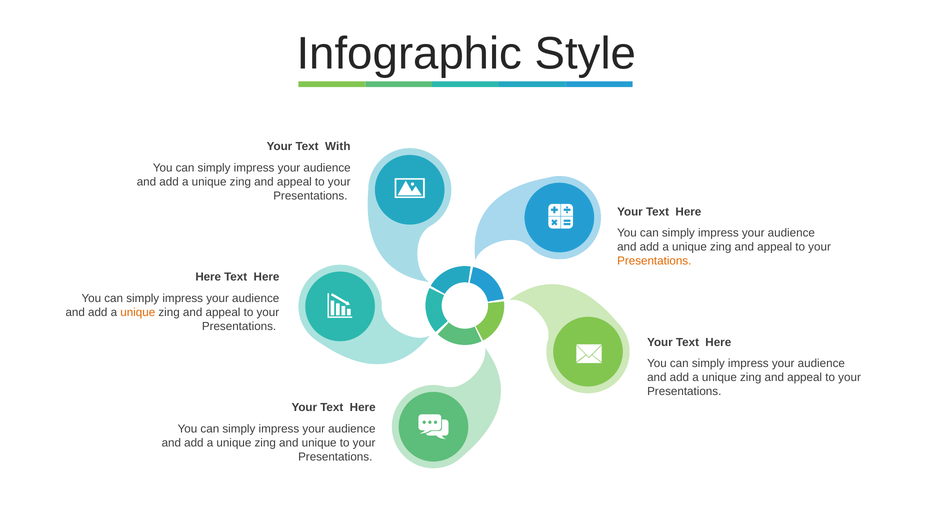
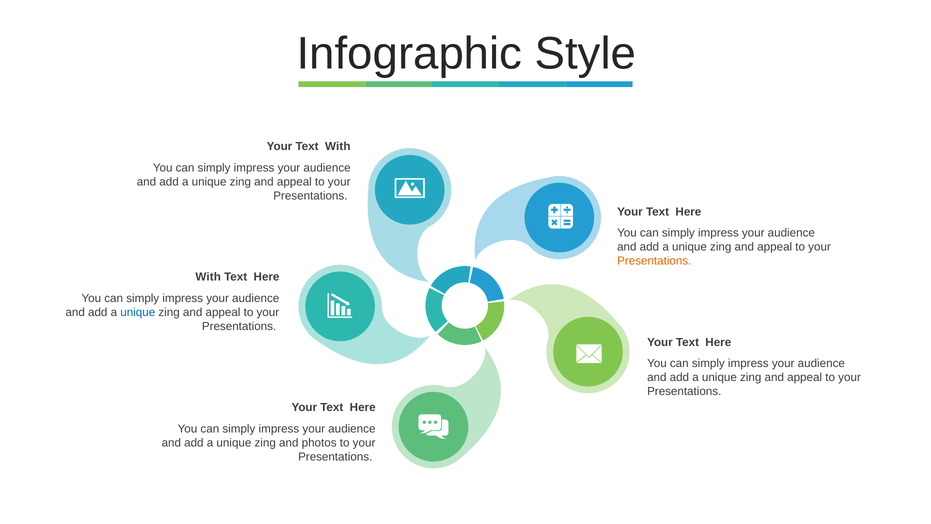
Here at (208, 277): Here -> With
unique at (138, 312) colour: orange -> blue
and unique: unique -> photos
